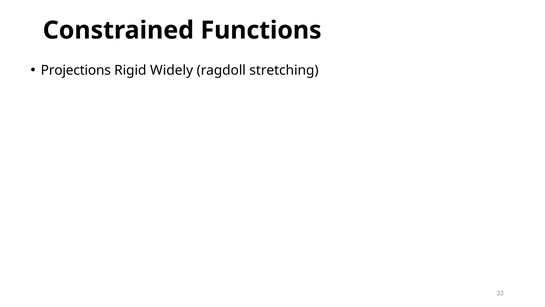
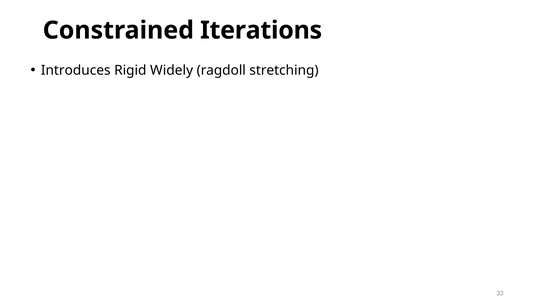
Functions: Functions -> Iterations
Projections: Projections -> Introduces
